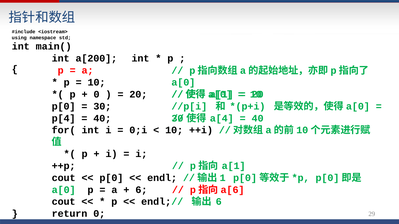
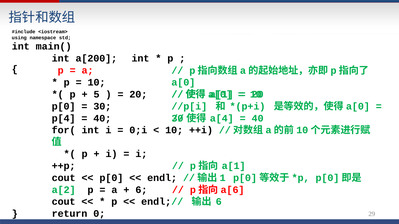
0 at (97, 95): 0 -> 5
a[0 at (64, 190): a[0 -> a[2
